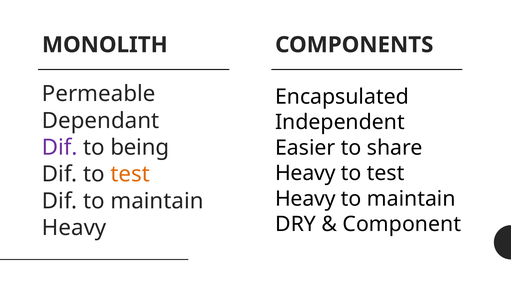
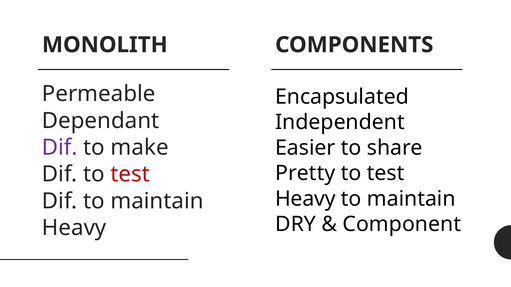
being: being -> make
Heavy at (305, 173): Heavy -> Pretty
test at (130, 175) colour: orange -> red
